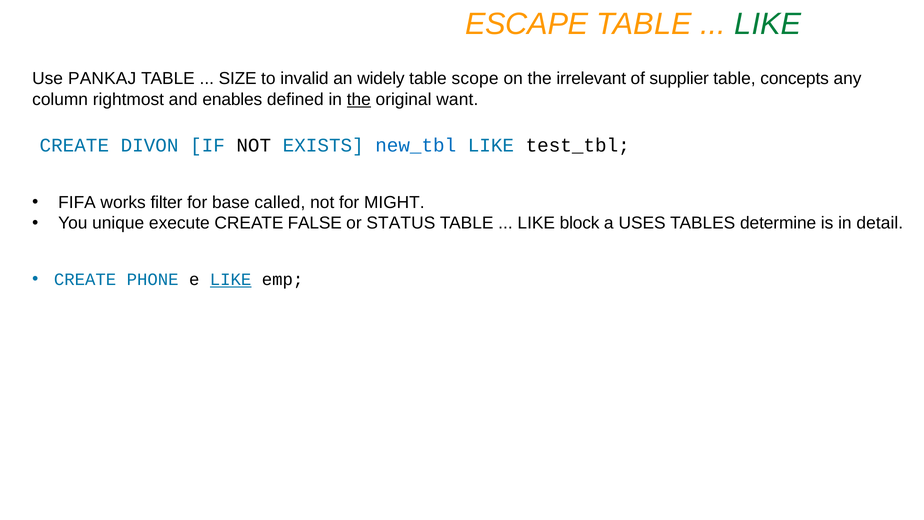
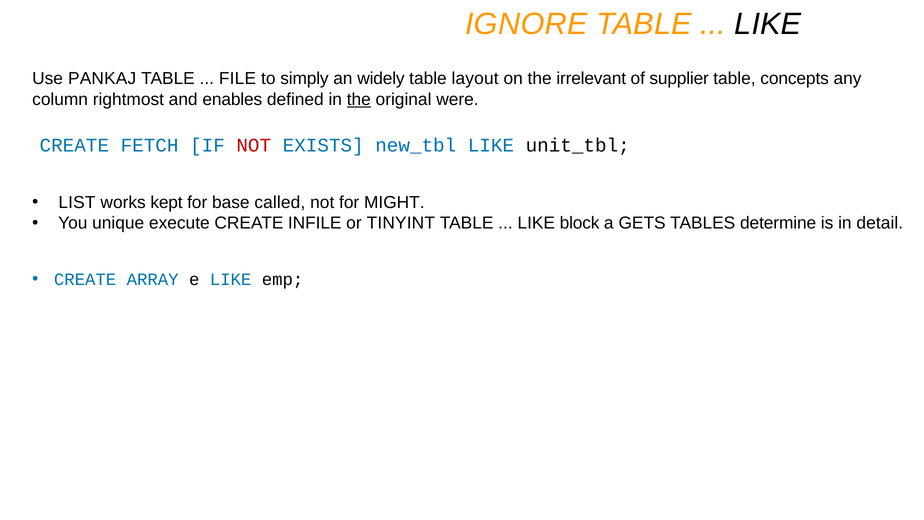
ESCAPE: ESCAPE -> IGNORE
LIKE at (768, 24) colour: green -> black
SIZE: SIZE -> FILE
invalid: invalid -> simply
scope: scope -> layout
want: want -> were
DIVON: DIVON -> FETCH
NOT at (254, 145) colour: black -> red
test_tbl: test_tbl -> unit_tbl
FIFA: FIFA -> LIST
filter: filter -> kept
FALSE: FALSE -> INFILE
STATUS: STATUS -> TINYINT
USES: USES -> GETS
PHONE: PHONE -> ARRAY
LIKE at (231, 280) underline: present -> none
